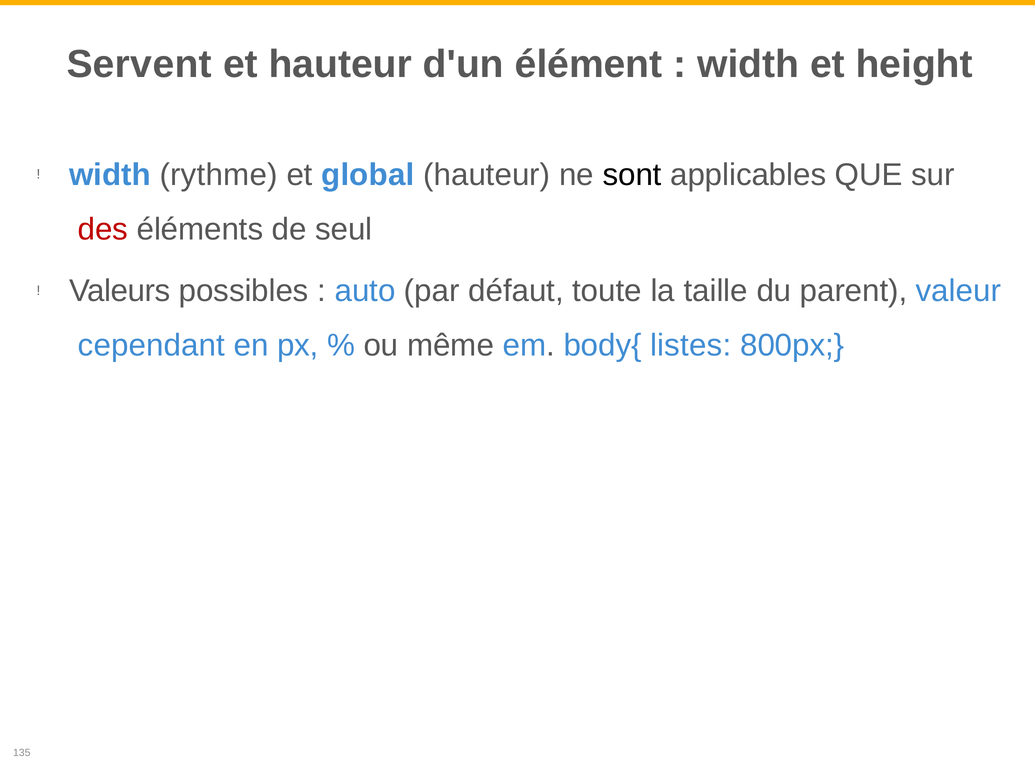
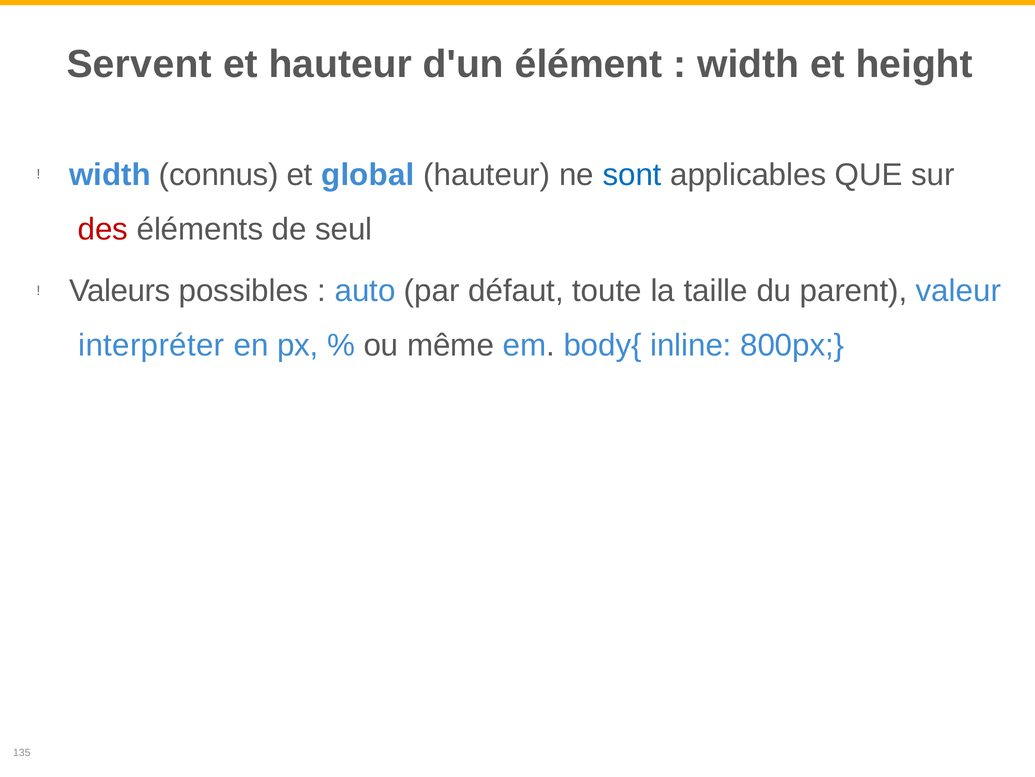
rythme: rythme -> connus
sont colour: black -> blue
cependant: cependant -> interpréter
listes: listes -> inline
